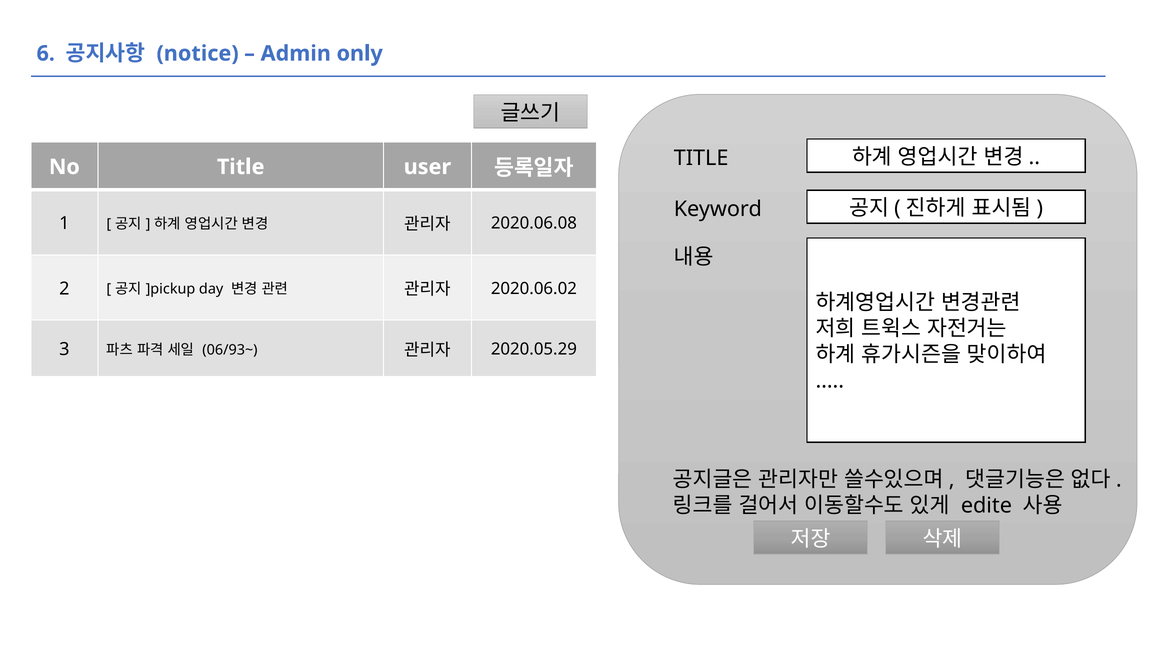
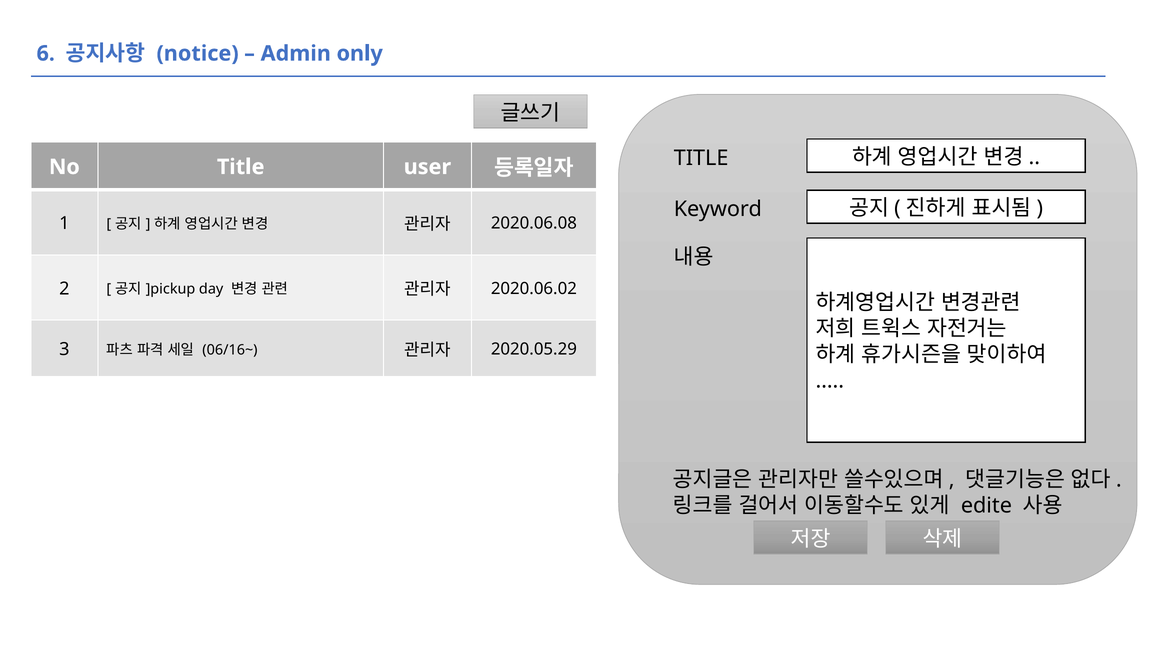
06/93~: 06/93~ -> 06/16~
